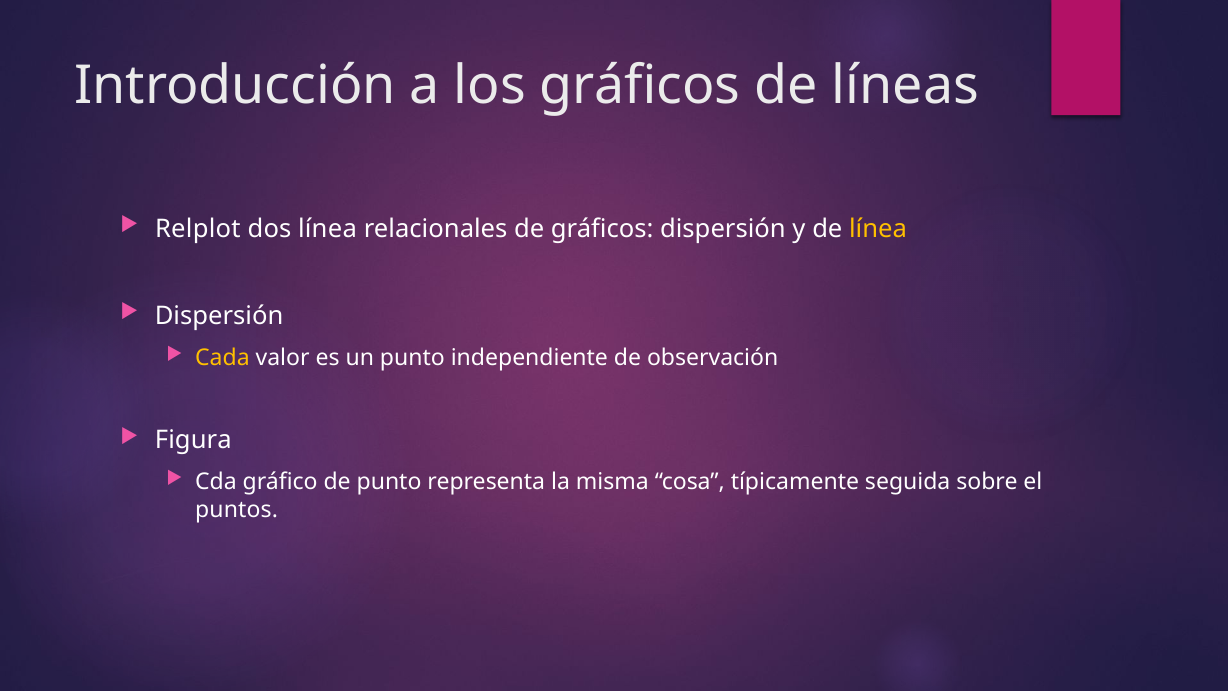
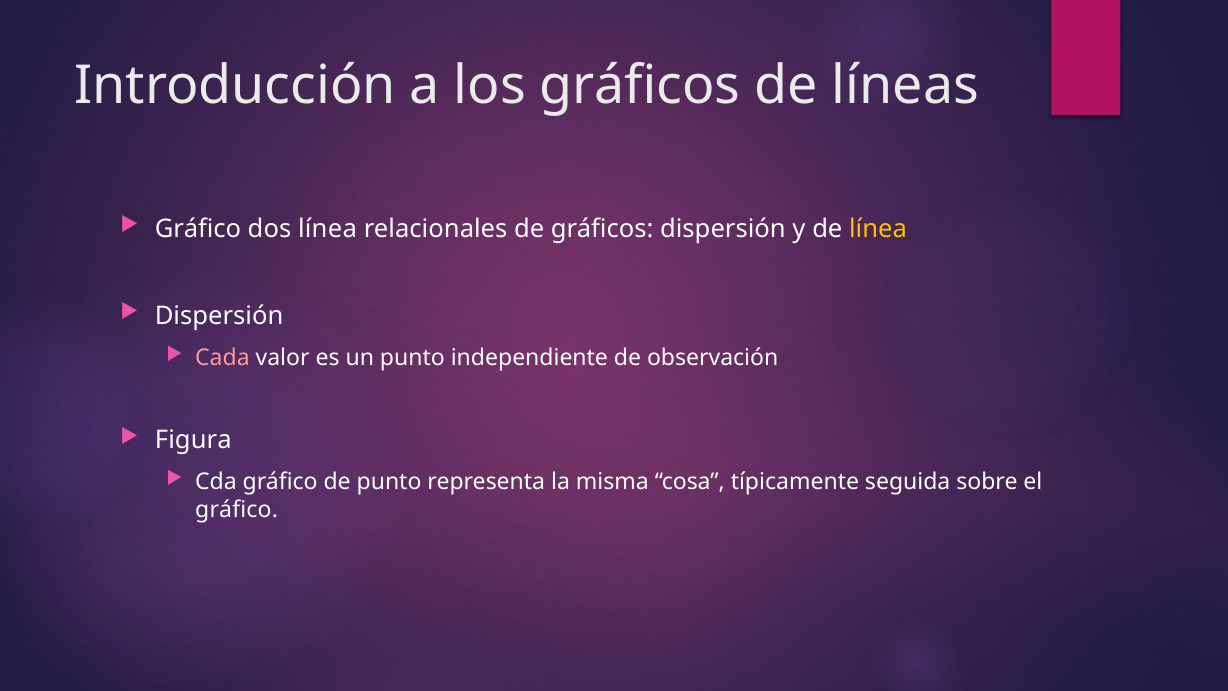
Relplot at (198, 229): Relplot -> Gráfico
Cada colour: yellow -> pink
puntos at (237, 509): puntos -> gráfico
